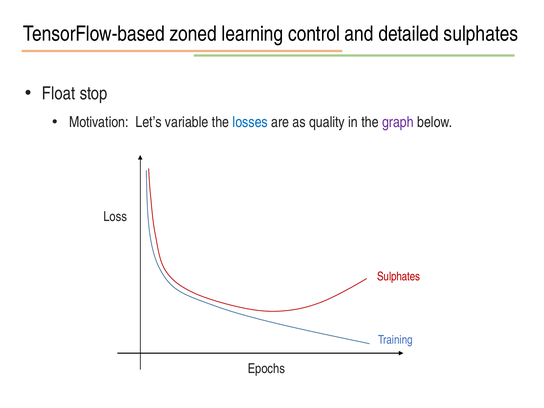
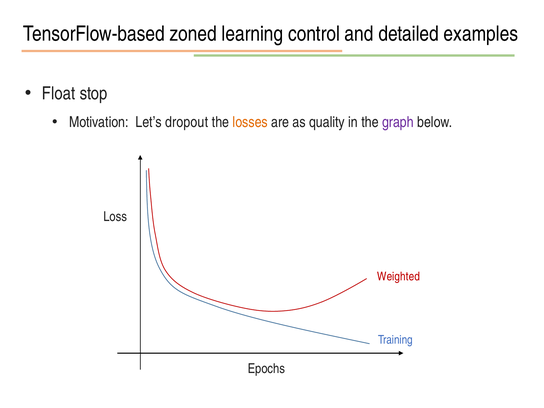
detailed sulphates: sulphates -> examples
variable: variable -> dropout
losses colour: blue -> orange
Sulphates at (399, 276): Sulphates -> Weighted
